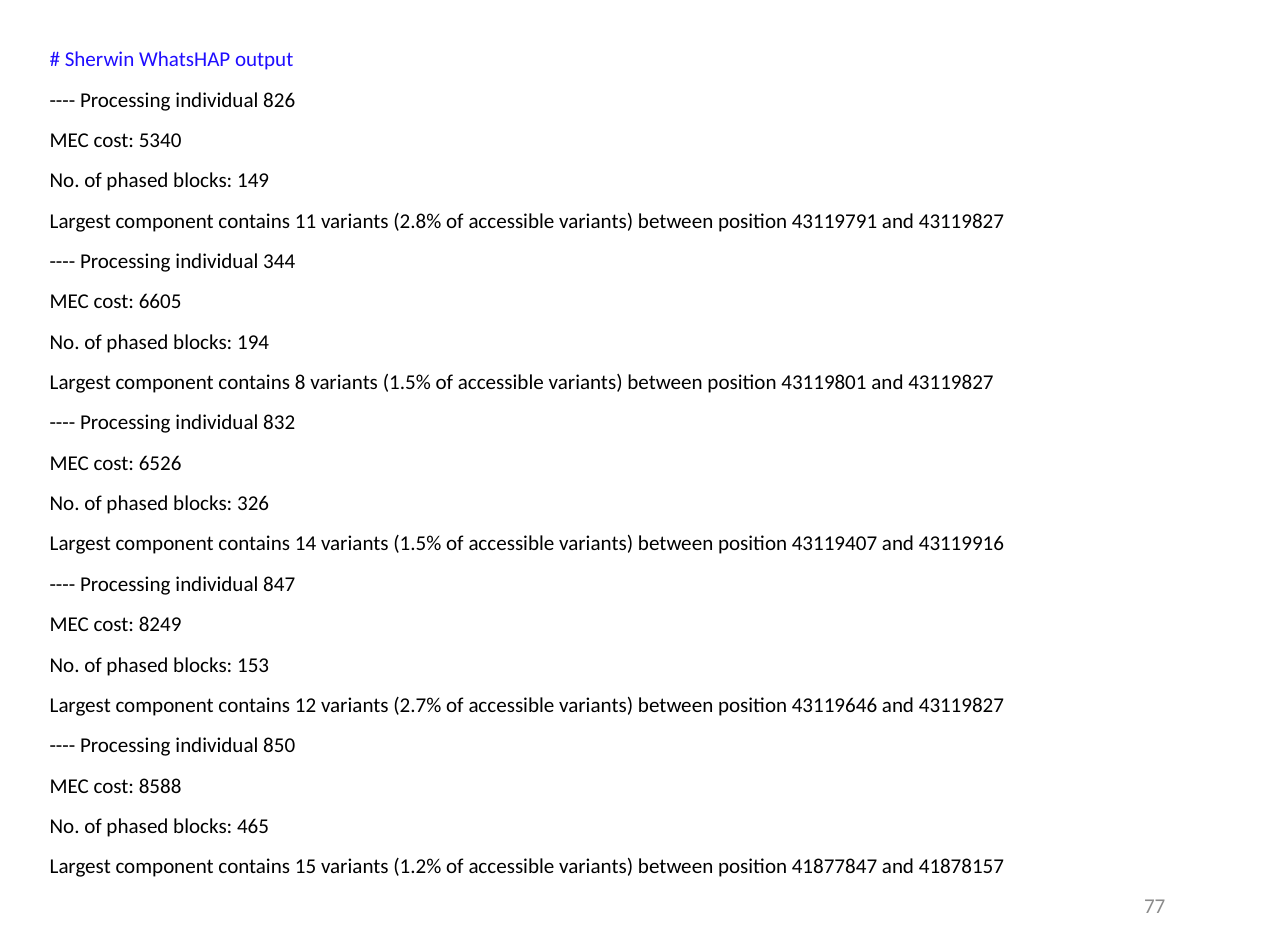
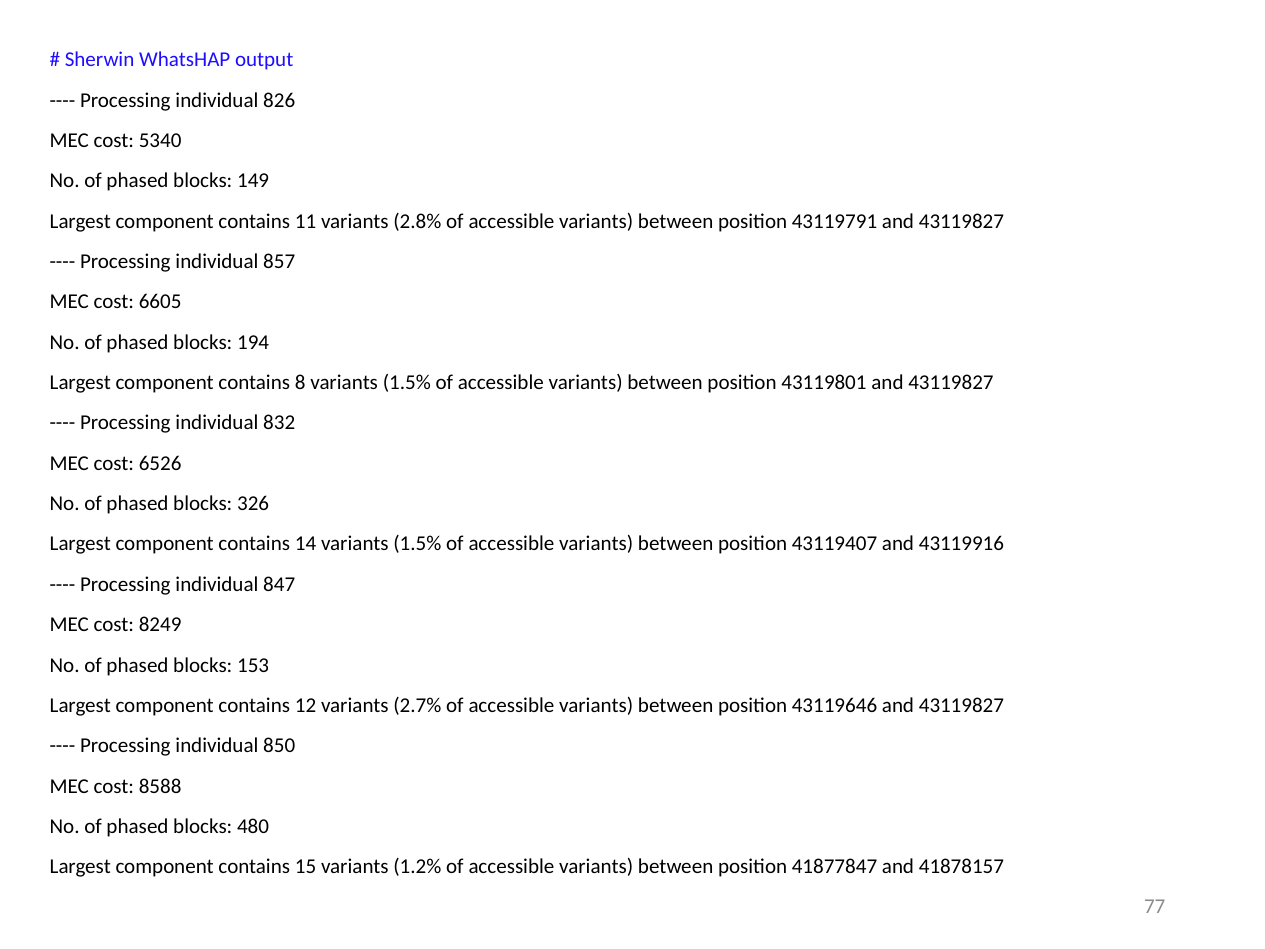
344: 344 -> 857
465: 465 -> 480
